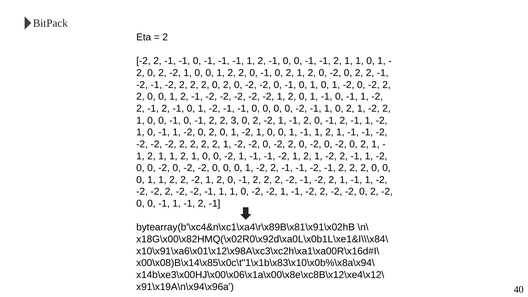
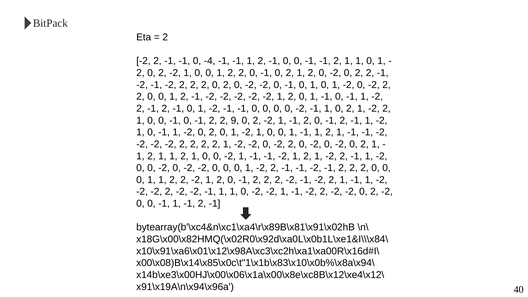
-1 -1 0 -1: -1 -> -4
3: 3 -> 9
